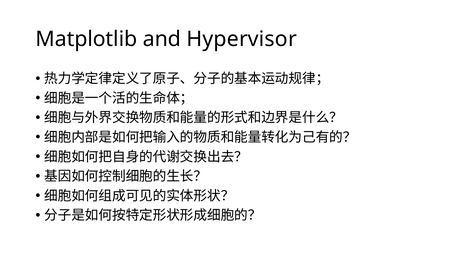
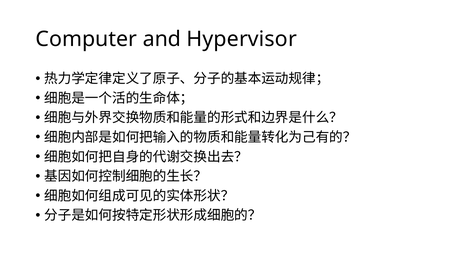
Matplotlib: Matplotlib -> Computer
